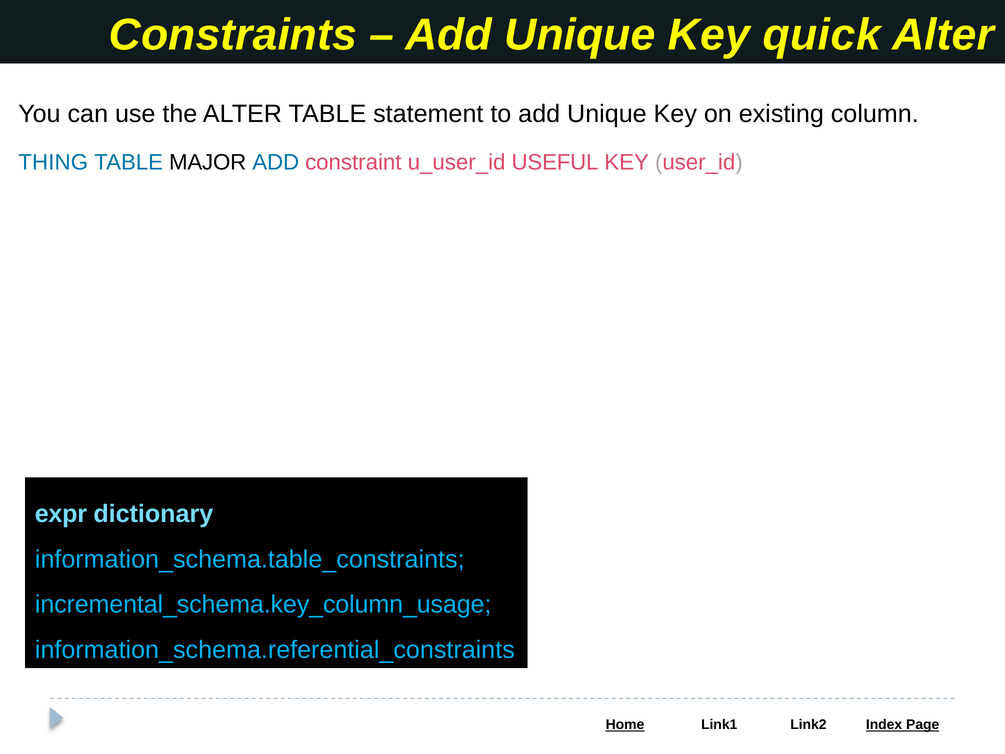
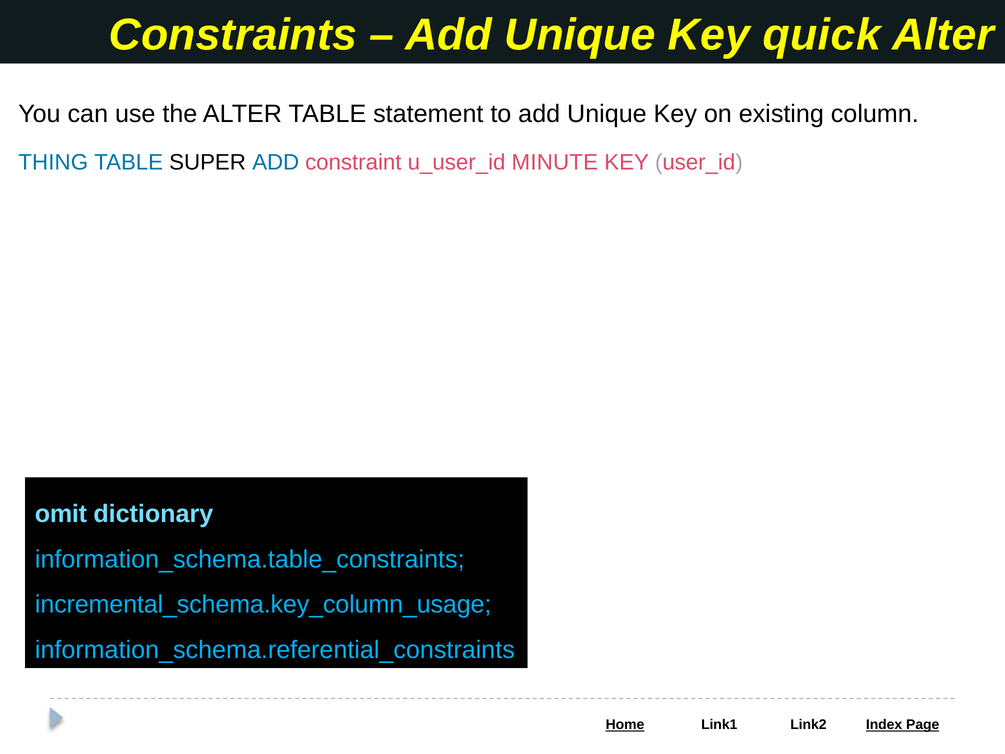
MAJOR: MAJOR -> SUPER
USEFUL: USEFUL -> MINUTE
expr: expr -> omit
